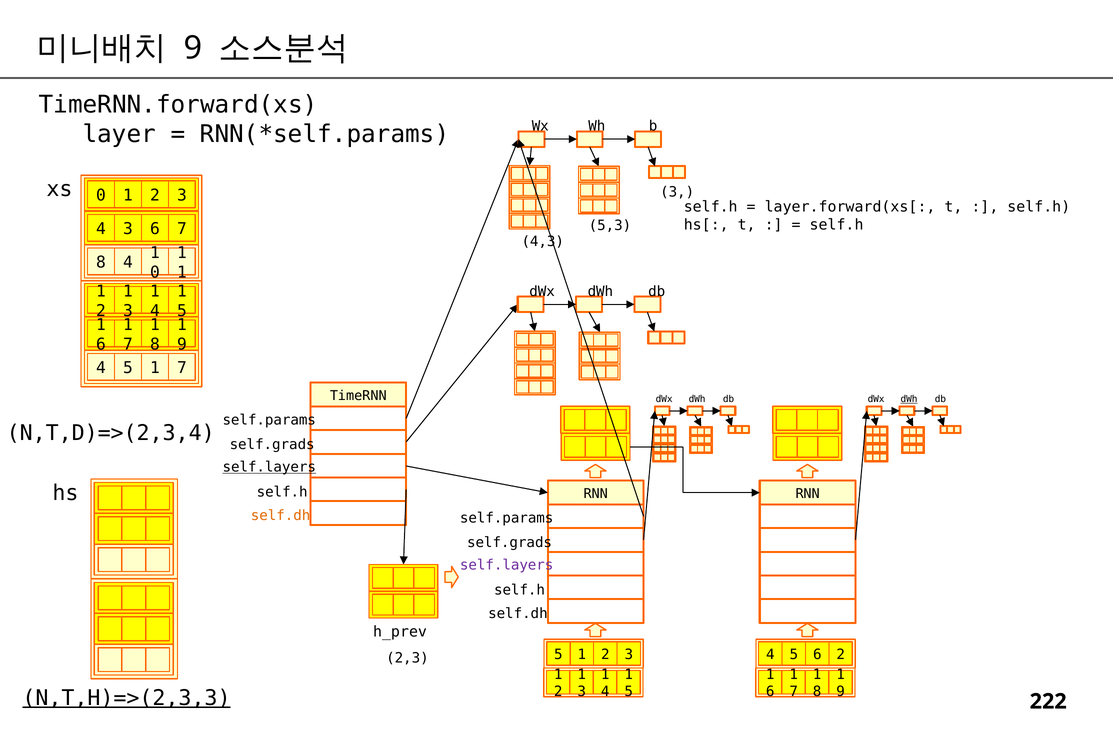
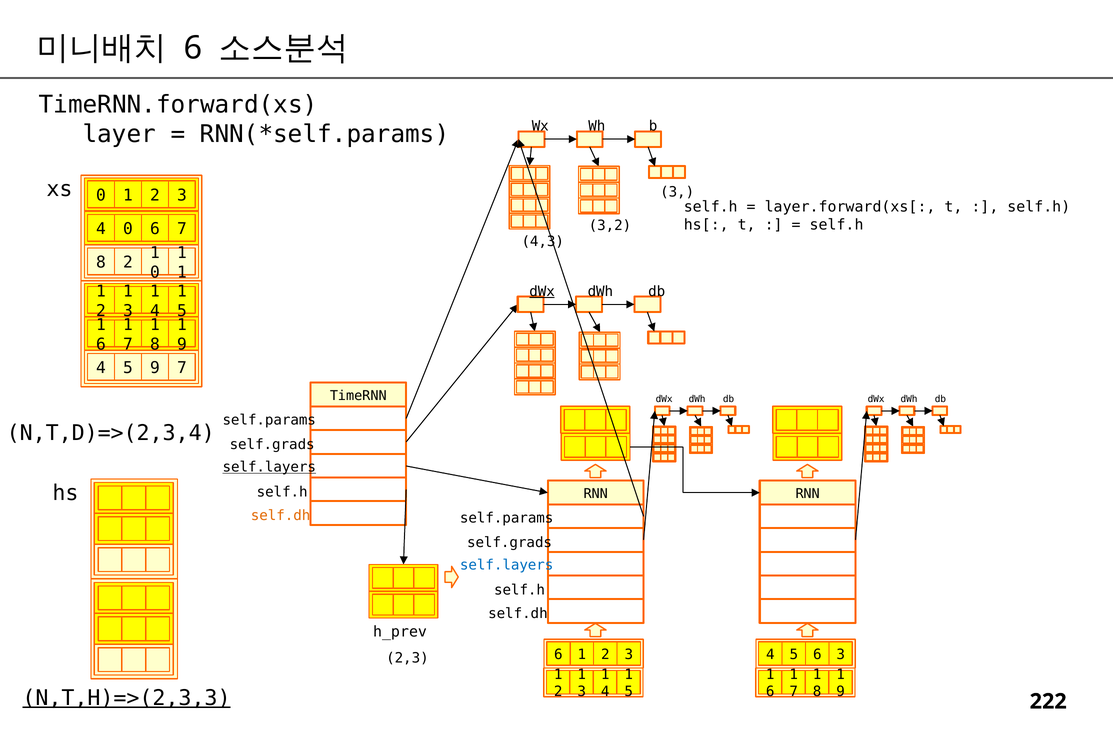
9 at (193, 48): 9 -> 6
5,3: 5,3 -> 3,2
4 3: 3 -> 0
8 4: 4 -> 2
dWx at (542, 291) underline: none -> present
4 5 1: 1 -> 9
dWh at (909, 399) underline: present -> none
self.layers at (507, 565) colour: purple -> blue
6 2: 2 -> 3
2,3 5: 5 -> 6
